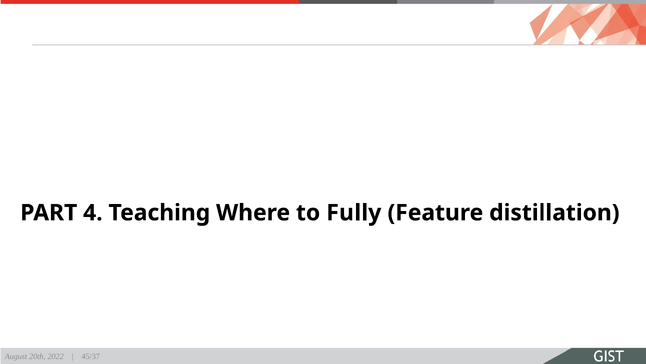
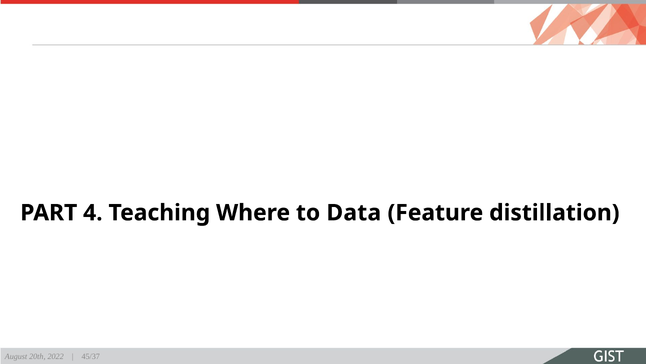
Fully: Fully -> Data
